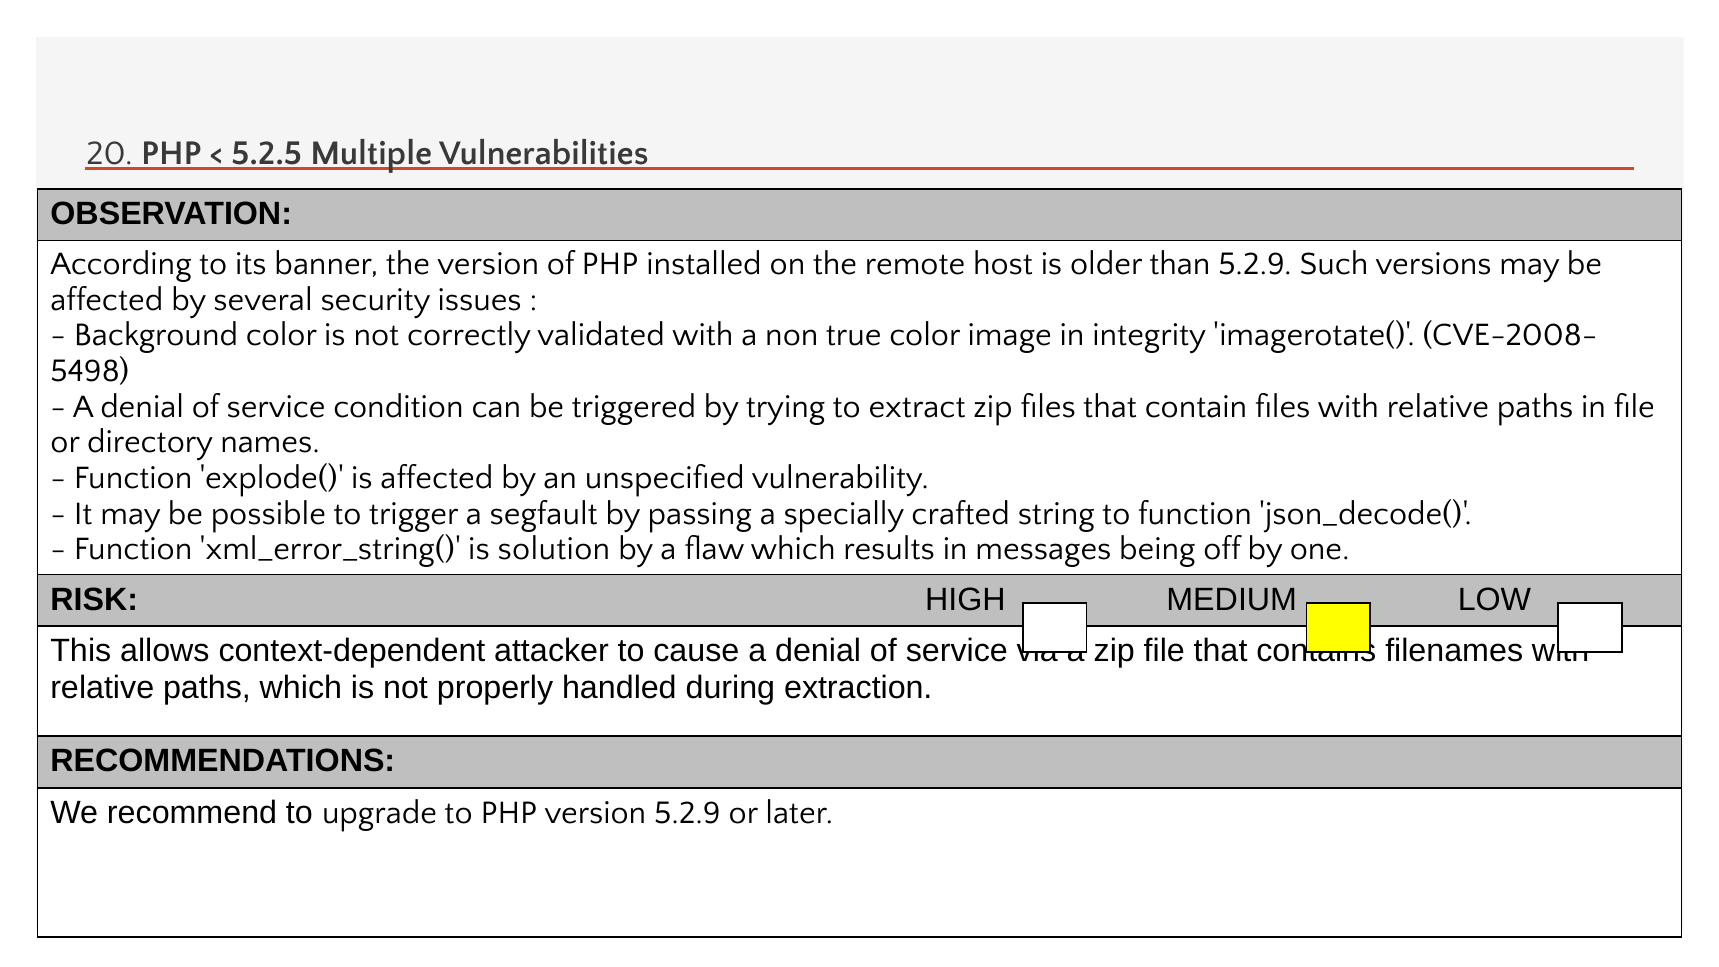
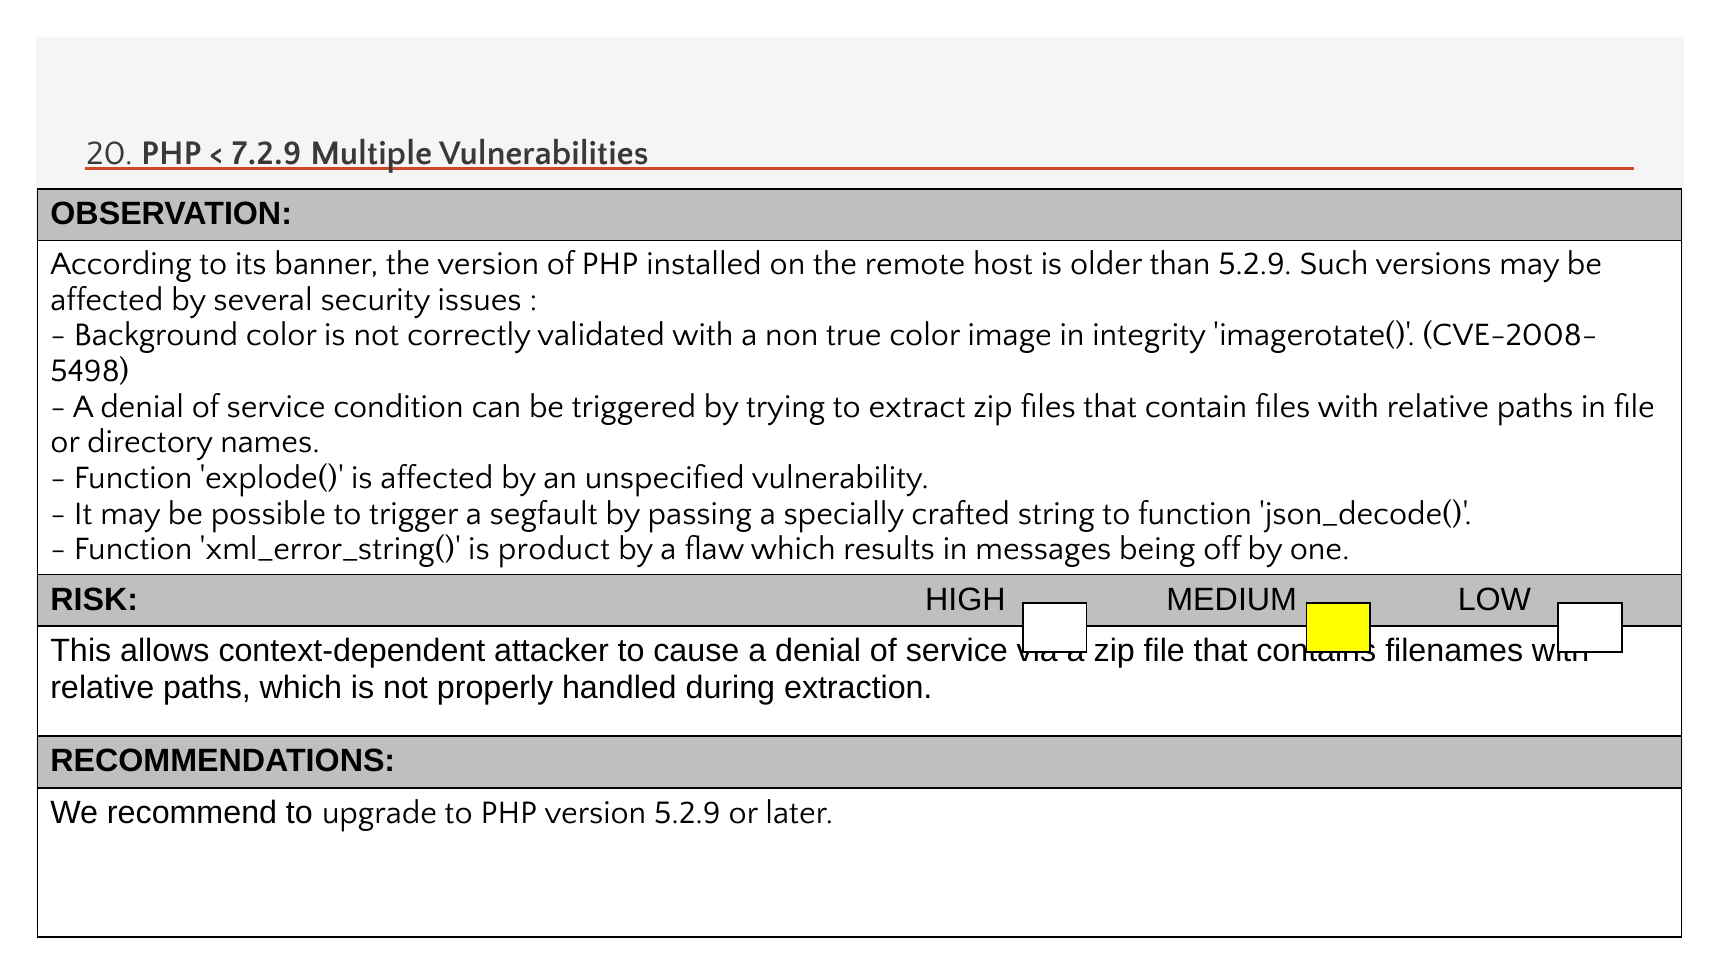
5.2.5: 5.2.5 -> 7.2.9
solution: solution -> product
